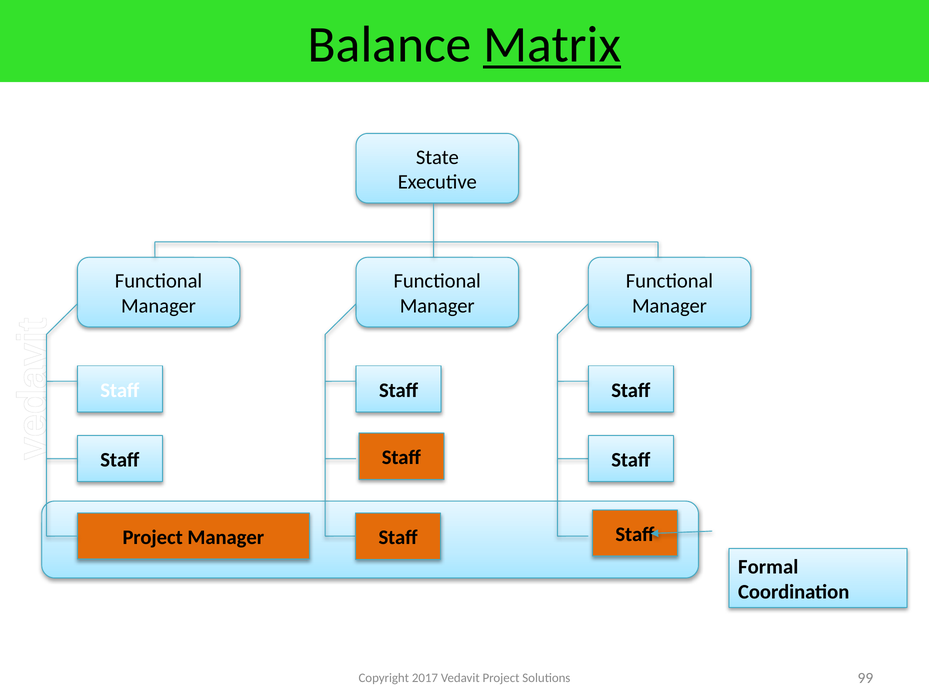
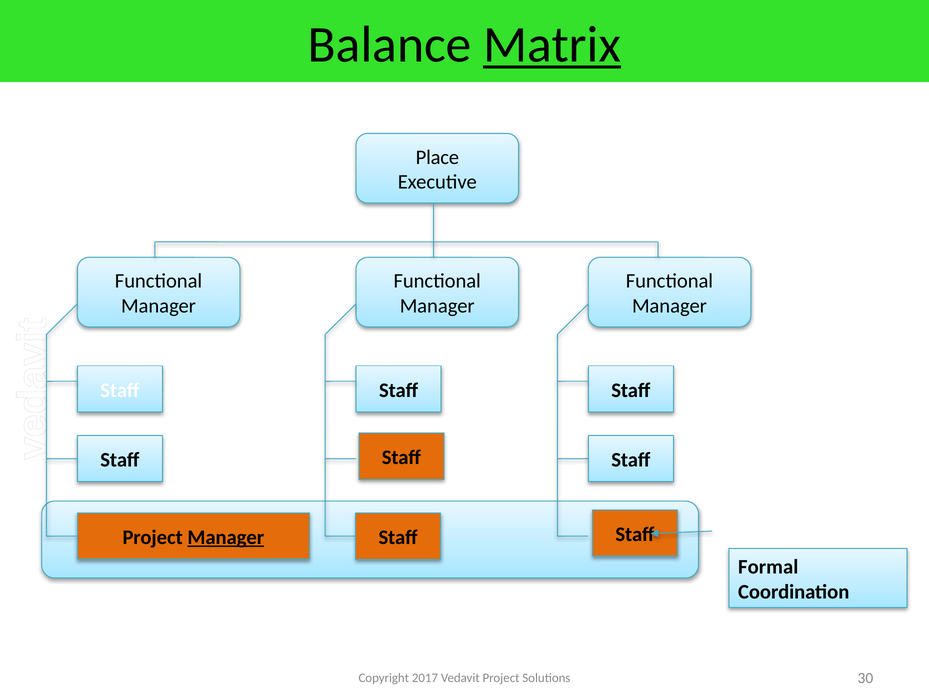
State: State -> Place
Manager at (226, 537) underline: none -> present
99: 99 -> 30
